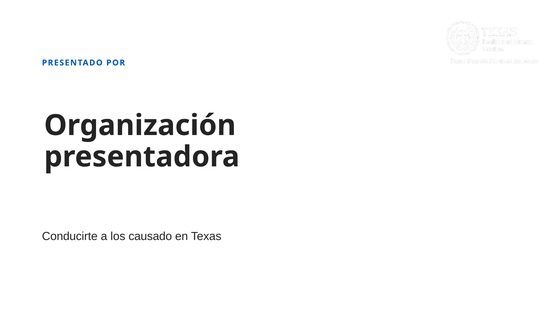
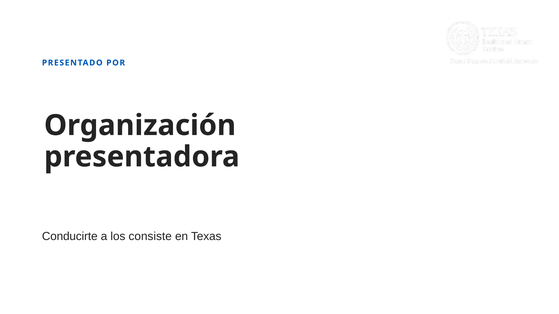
causado: causado -> consiste
